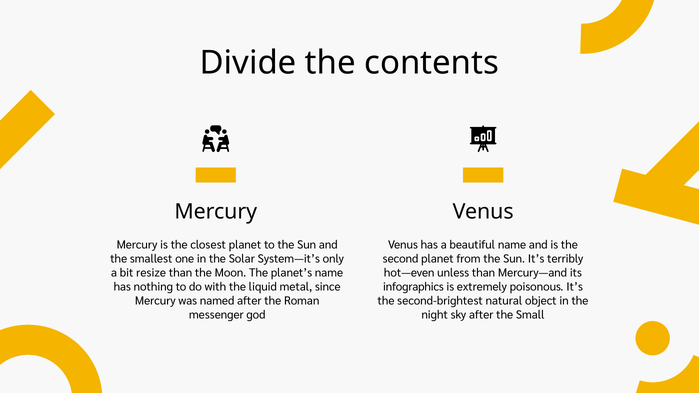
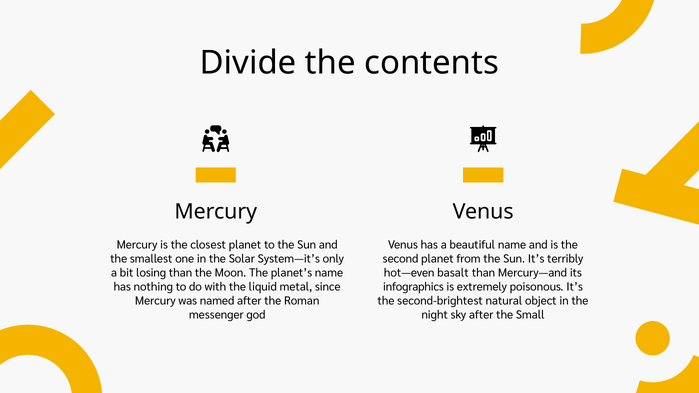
resize: resize -> losing
unless: unless -> basalt
